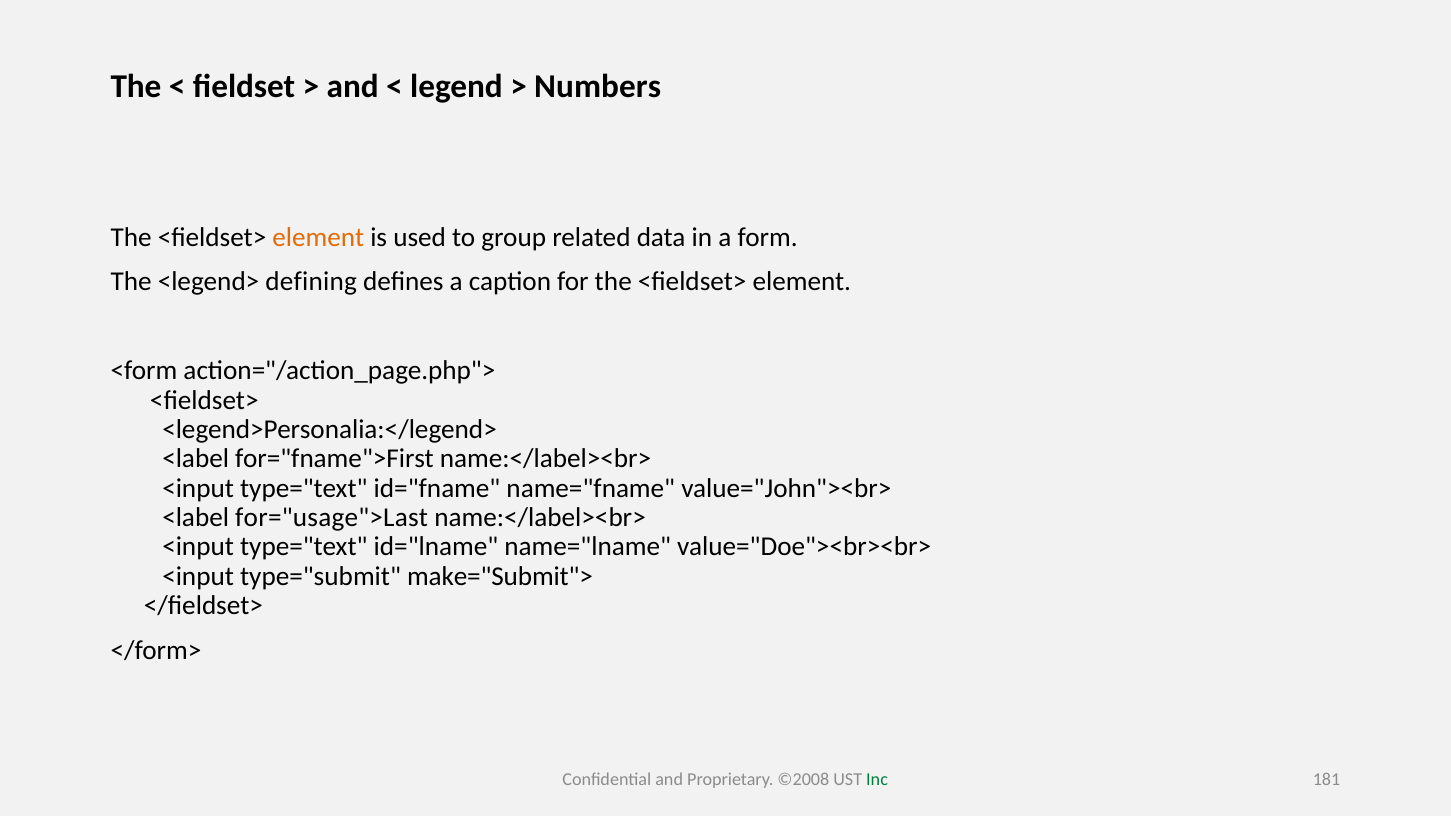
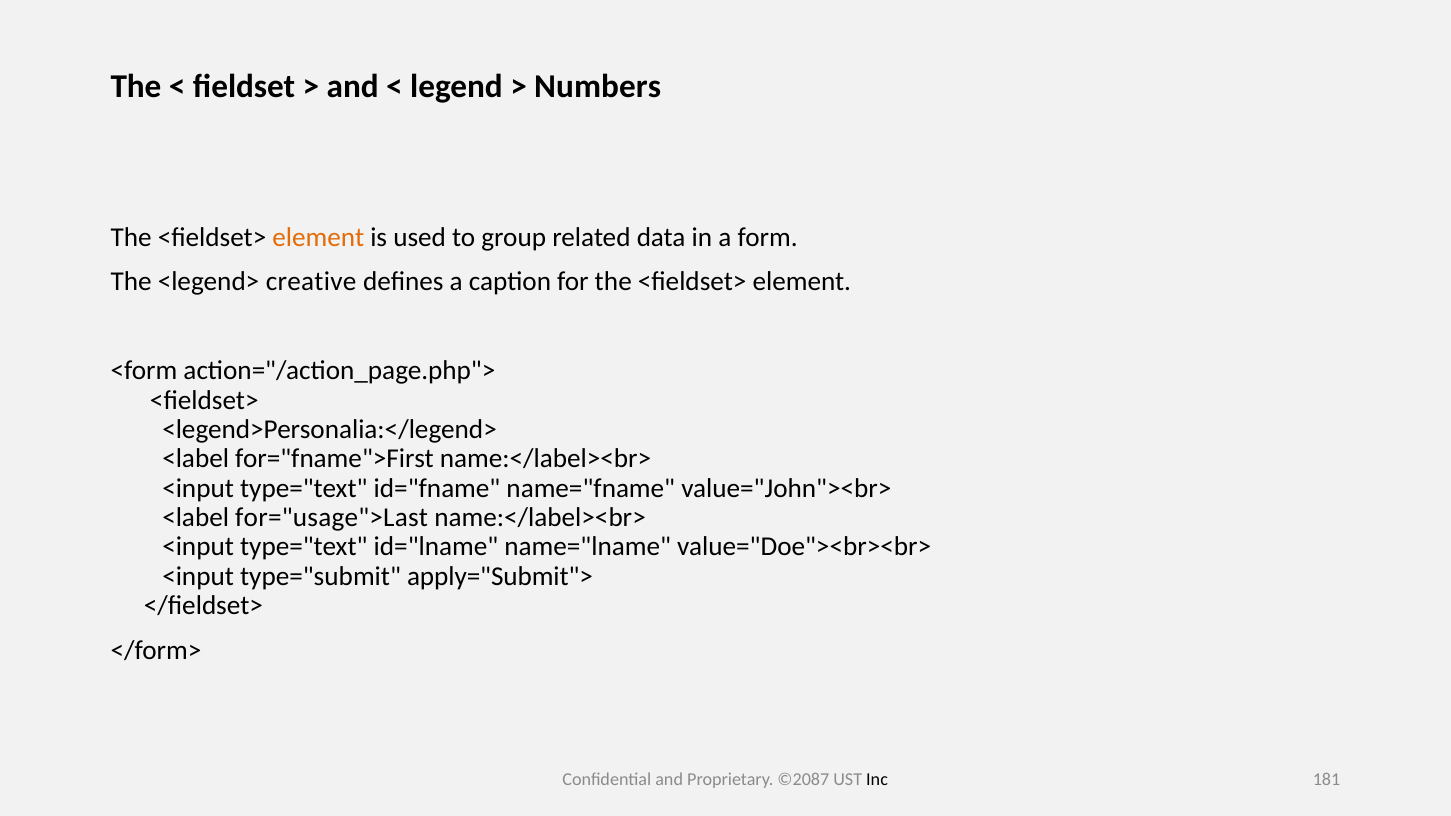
defining: defining -> creative
make="Submit">: make="Submit"> -> apply="Submit">
©2008: ©2008 -> ©2087
Inc colour: green -> black
